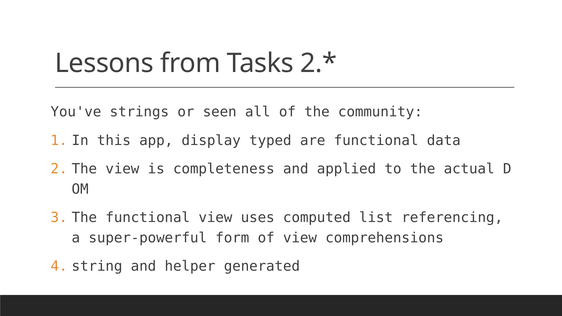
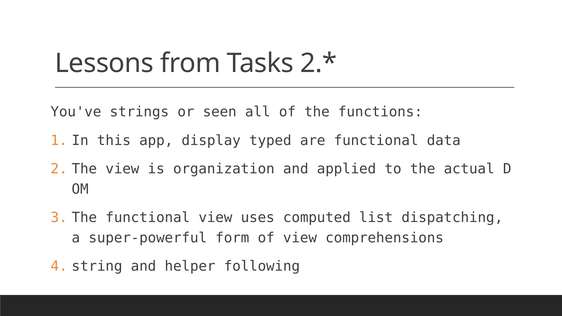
community: community -> functions
completeness: completeness -> organization
referencing: referencing -> dispatching
generated: generated -> following
